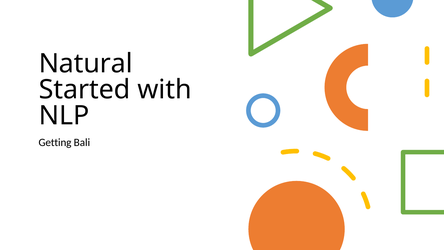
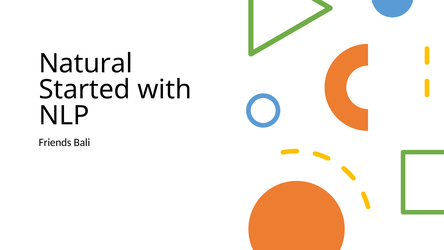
Getting: Getting -> Friends
